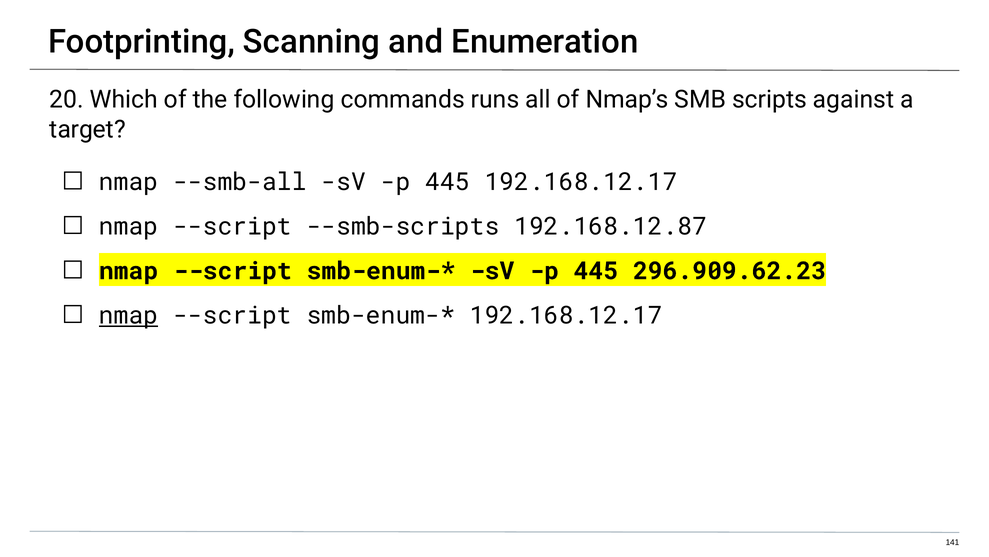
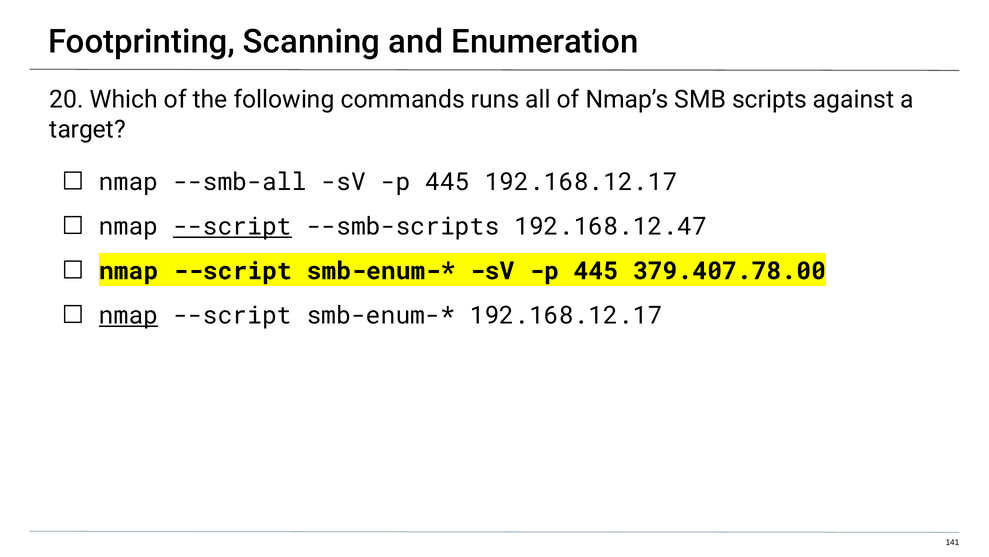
--script at (232, 226) underline: none -> present
192.168.12.87: 192.168.12.87 -> 192.168.12.47
296.909.62.23: 296.909.62.23 -> 379.407.78.00
